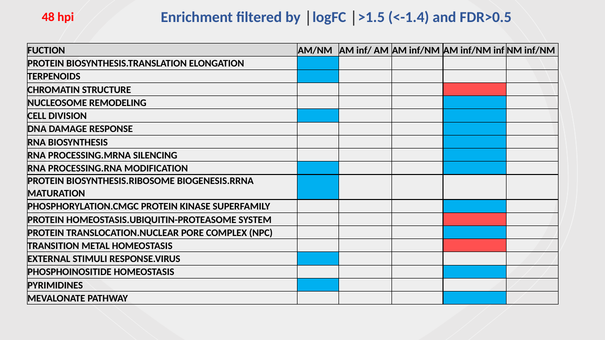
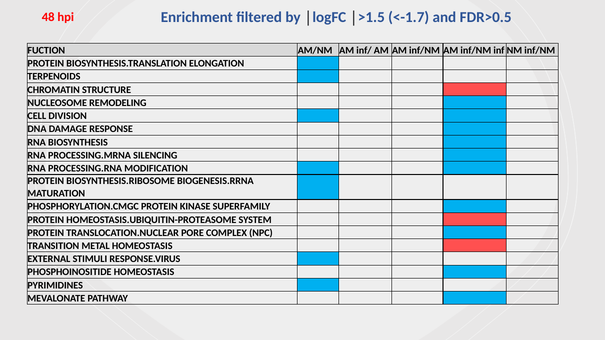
<-1.4: <-1.4 -> <-1.7
